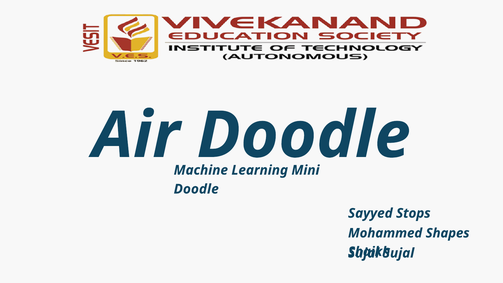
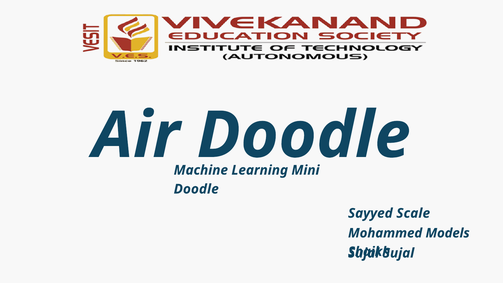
Stops: Stops -> Scale
Shapes: Shapes -> Models
